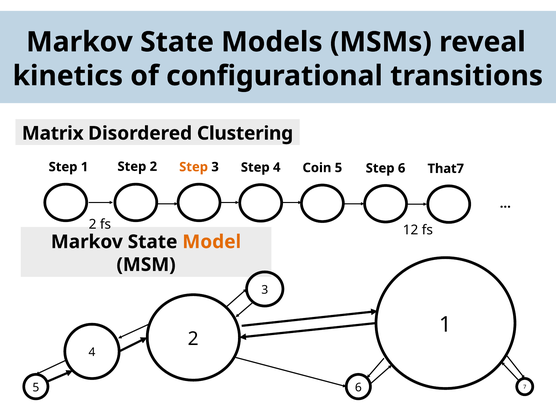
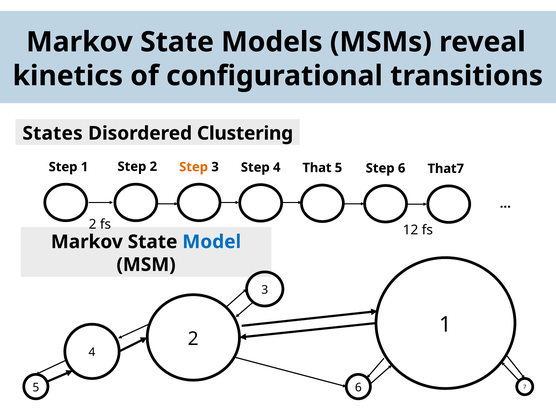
Matrix: Matrix -> States
Coin: Coin -> That
Model colour: orange -> blue
